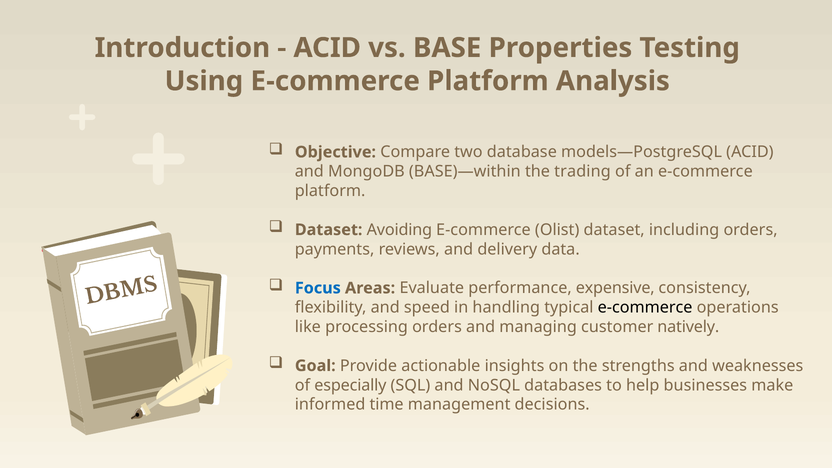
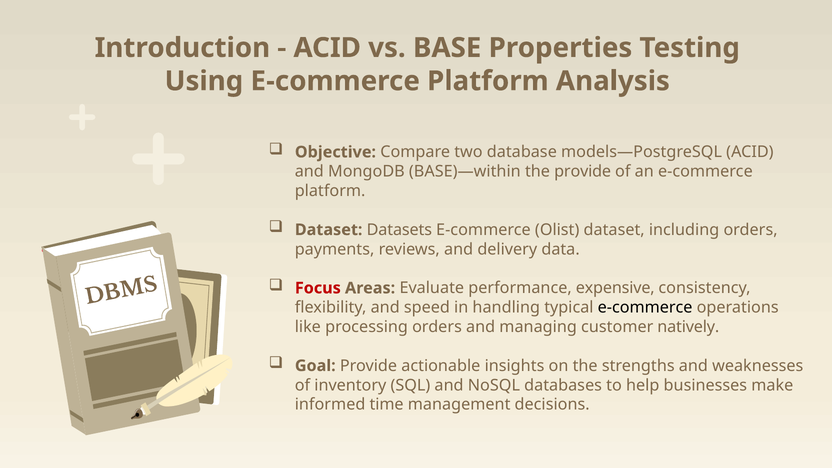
the trading: trading -> provide
Avoiding: Avoiding -> Datasets
Focus colour: blue -> red
especially: especially -> inventory
